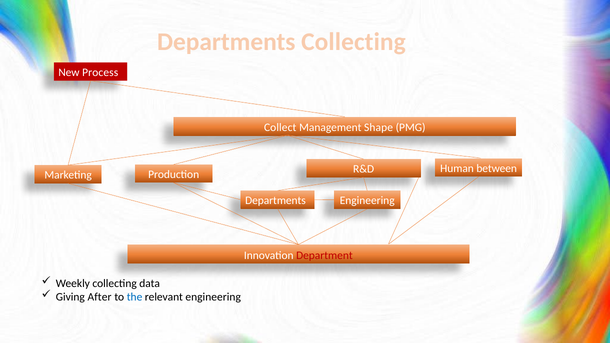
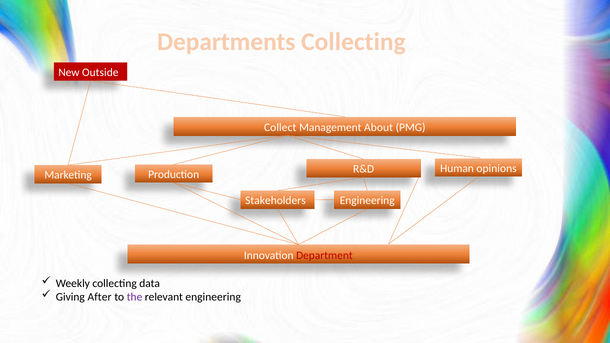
Process: Process -> Outside
Shape: Shape -> About
between: between -> opinions
Departments at (275, 201): Departments -> Stakeholders
the colour: blue -> purple
